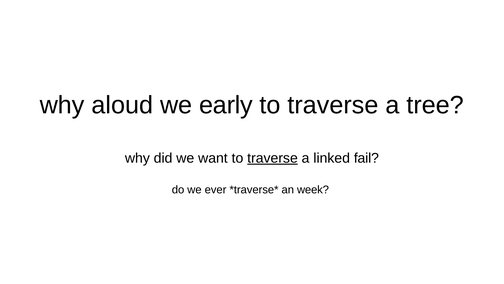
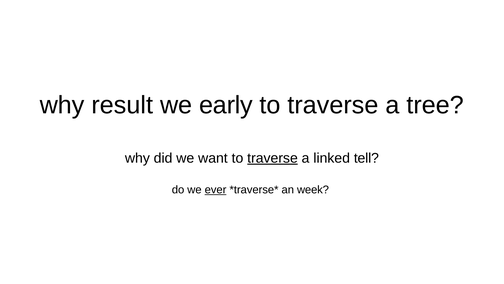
aloud: aloud -> result
fail: fail -> tell
ever underline: none -> present
